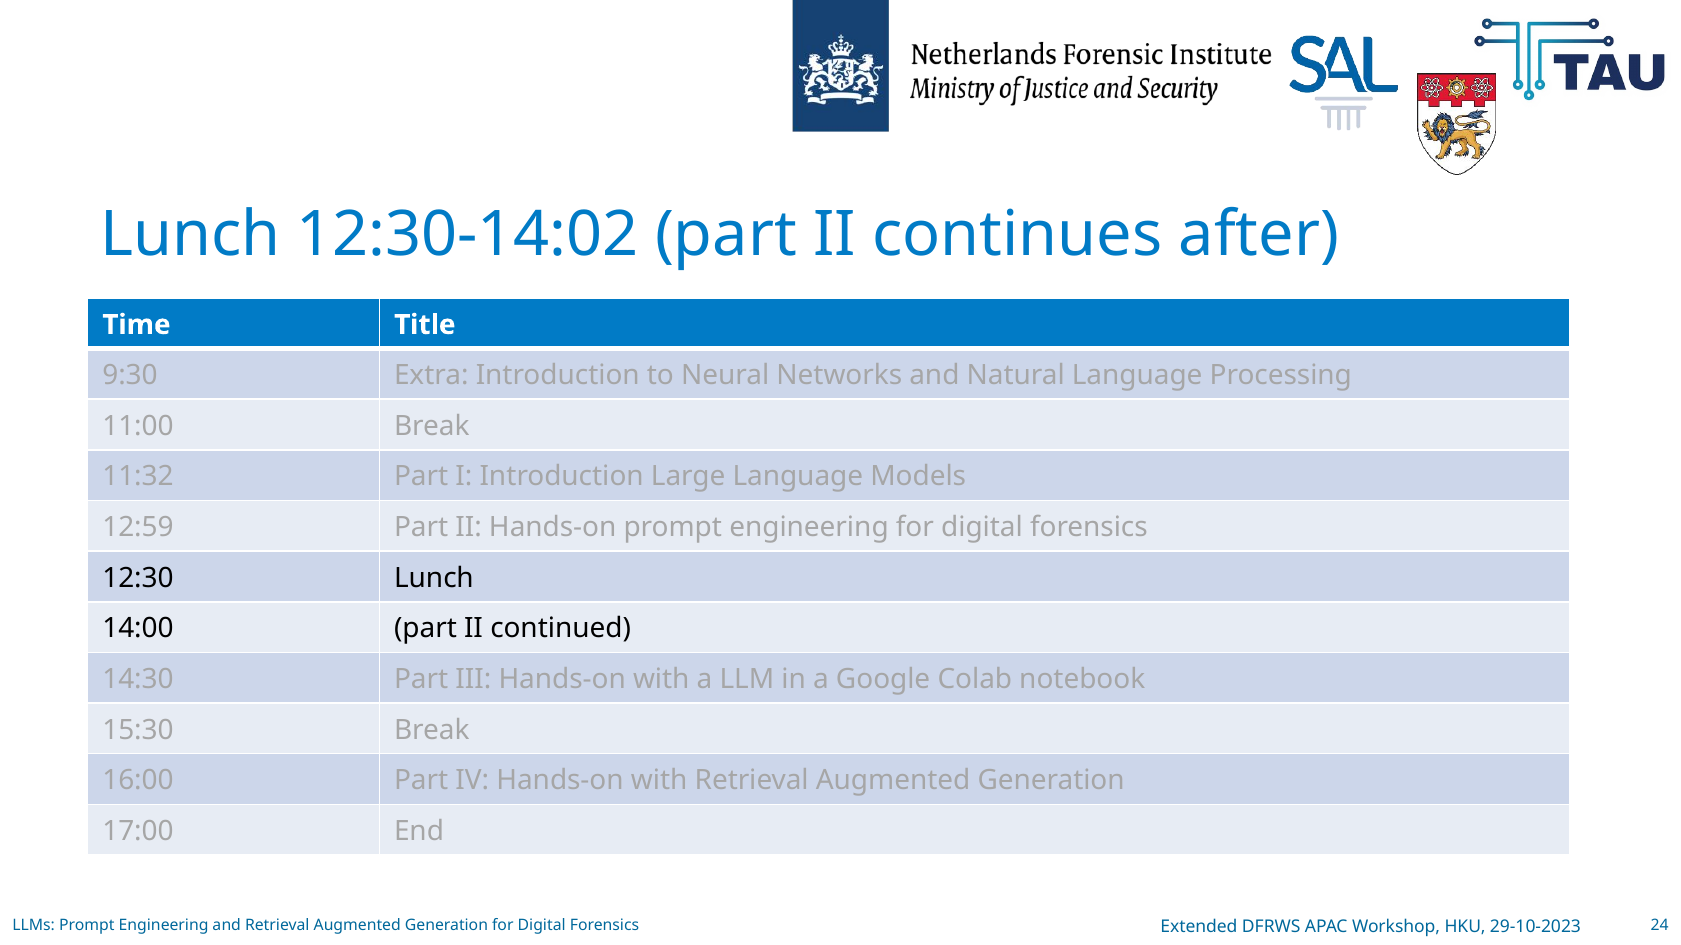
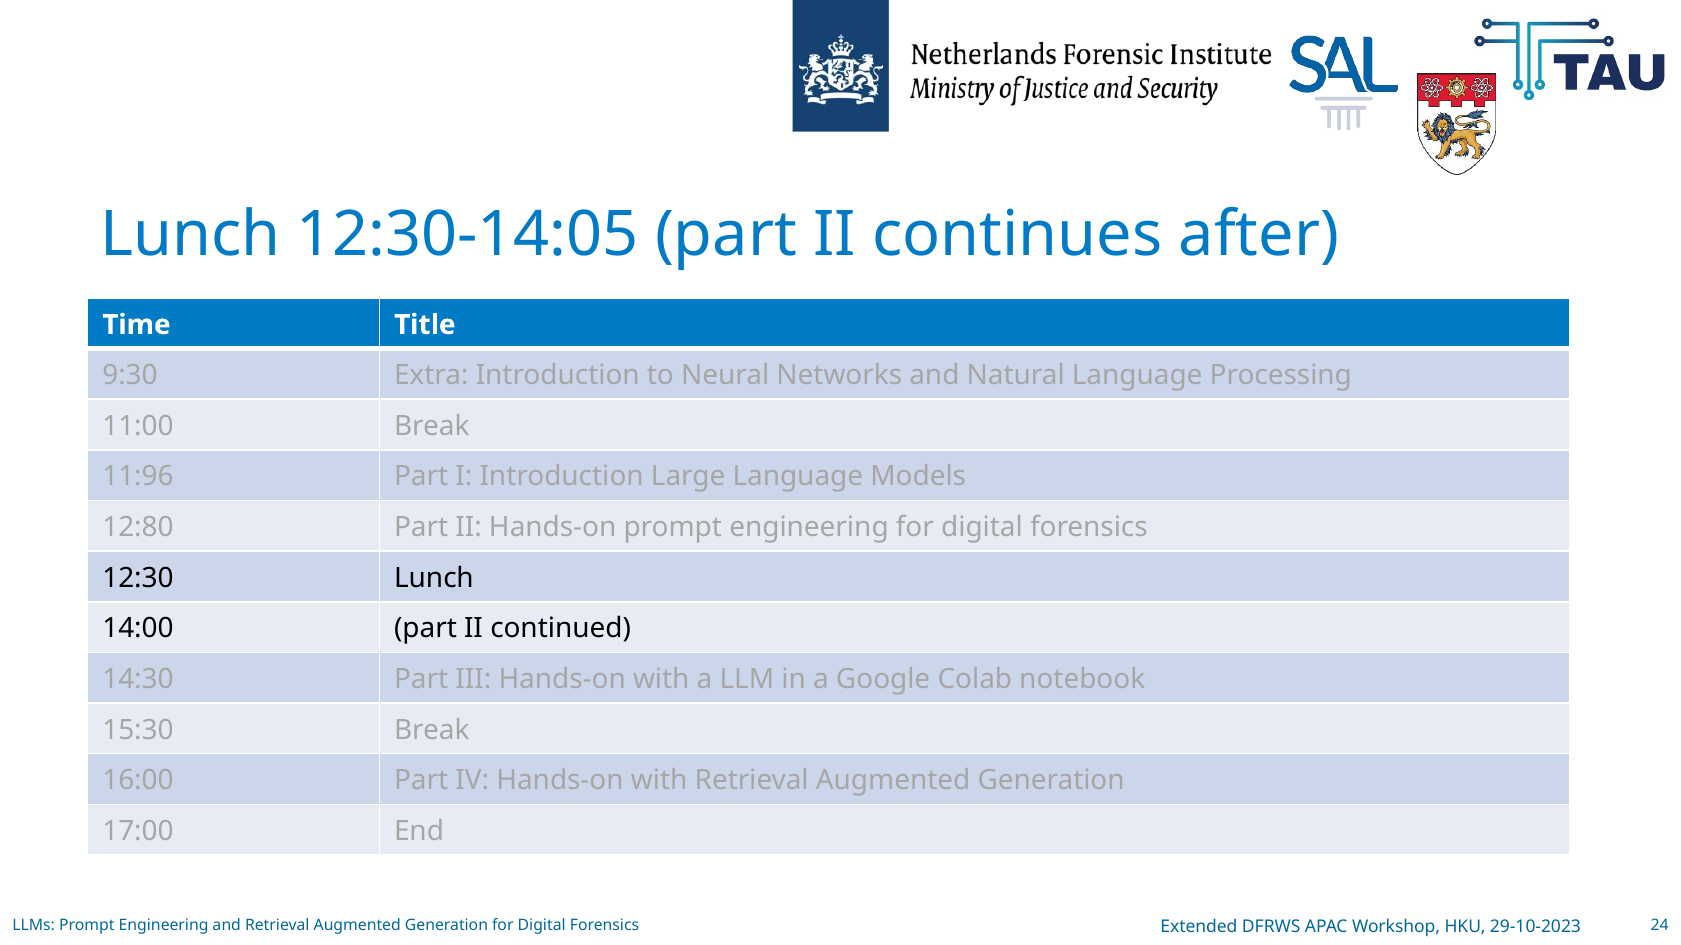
12:30-14:02: 12:30-14:02 -> 12:30-14:05
11:32: 11:32 -> 11:96
12:59: 12:59 -> 12:80
